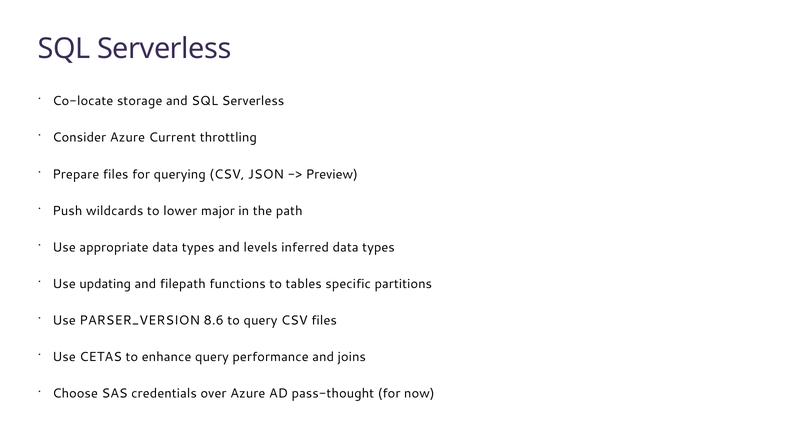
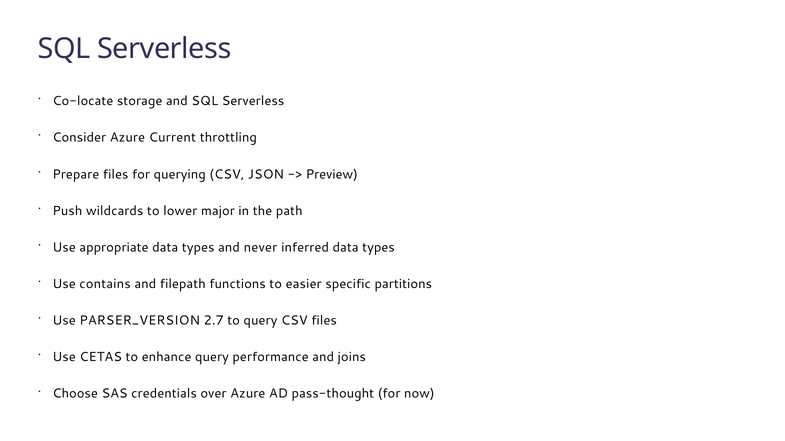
levels: levels -> never
updating: updating -> contains
tables: tables -> easier
8.6: 8.6 -> 2.7
